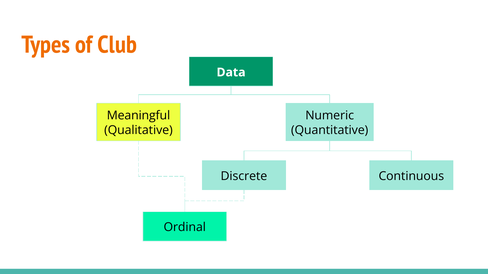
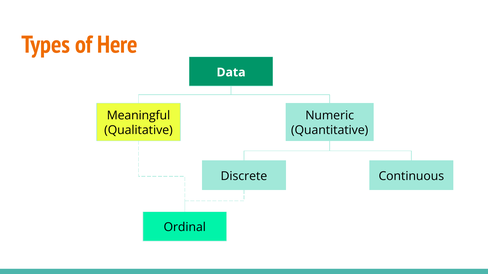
Club: Club -> Here
